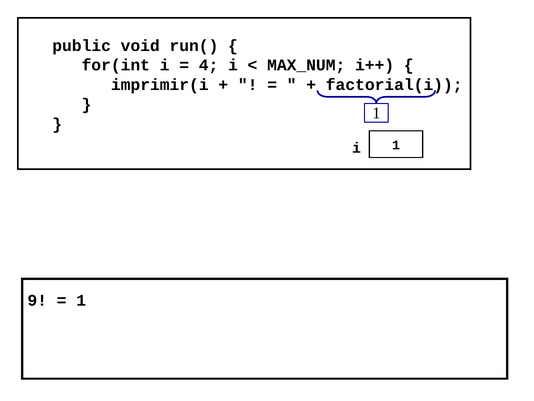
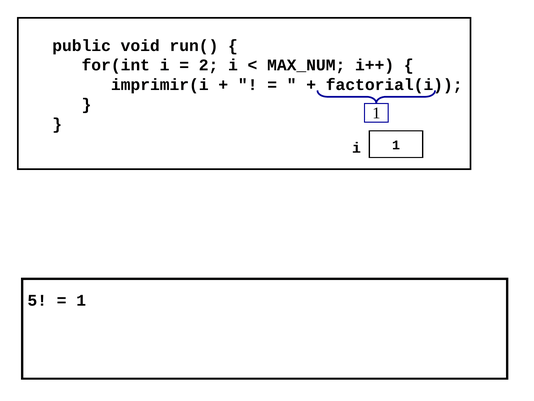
4: 4 -> 2
9: 9 -> 5
